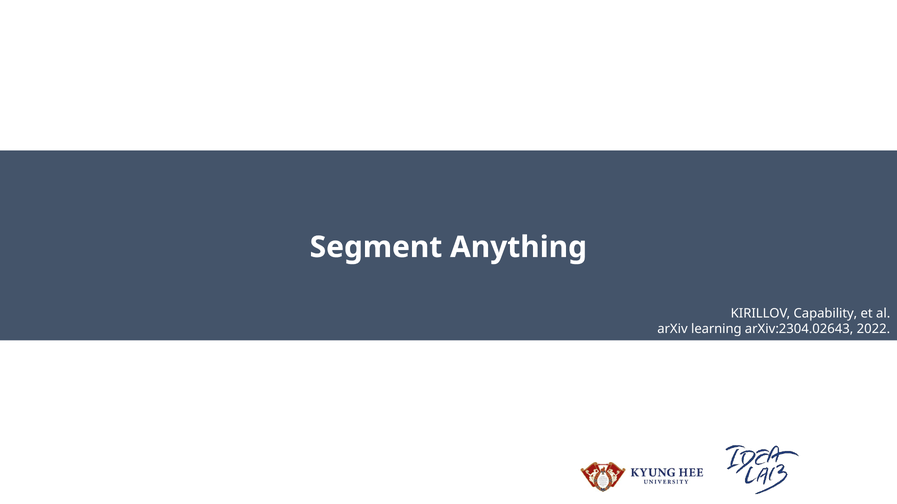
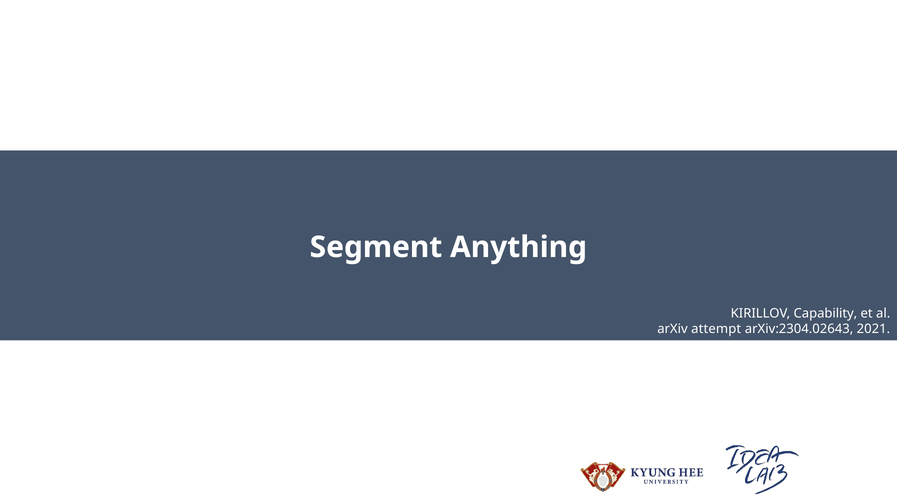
learning: learning -> attempt
2022: 2022 -> 2021
